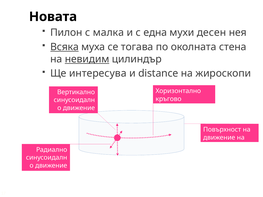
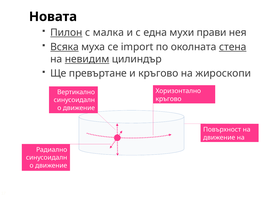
Пилон underline: none -> present
десен: десен -> прави
тогава: тогава -> import
стена underline: none -> present
интересува: интересува -> превъртане
и distance: distance -> кръгово
